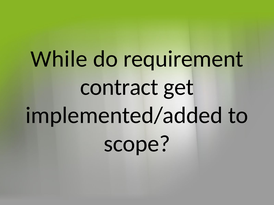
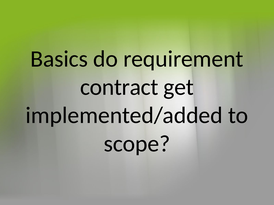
While: While -> Basics
